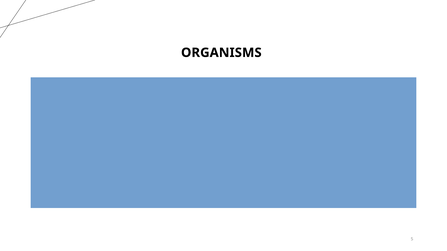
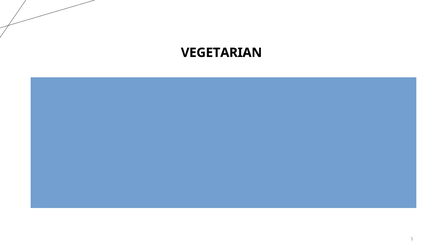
ORGANISMS: ORGANISMS -> VEGETARIAN
